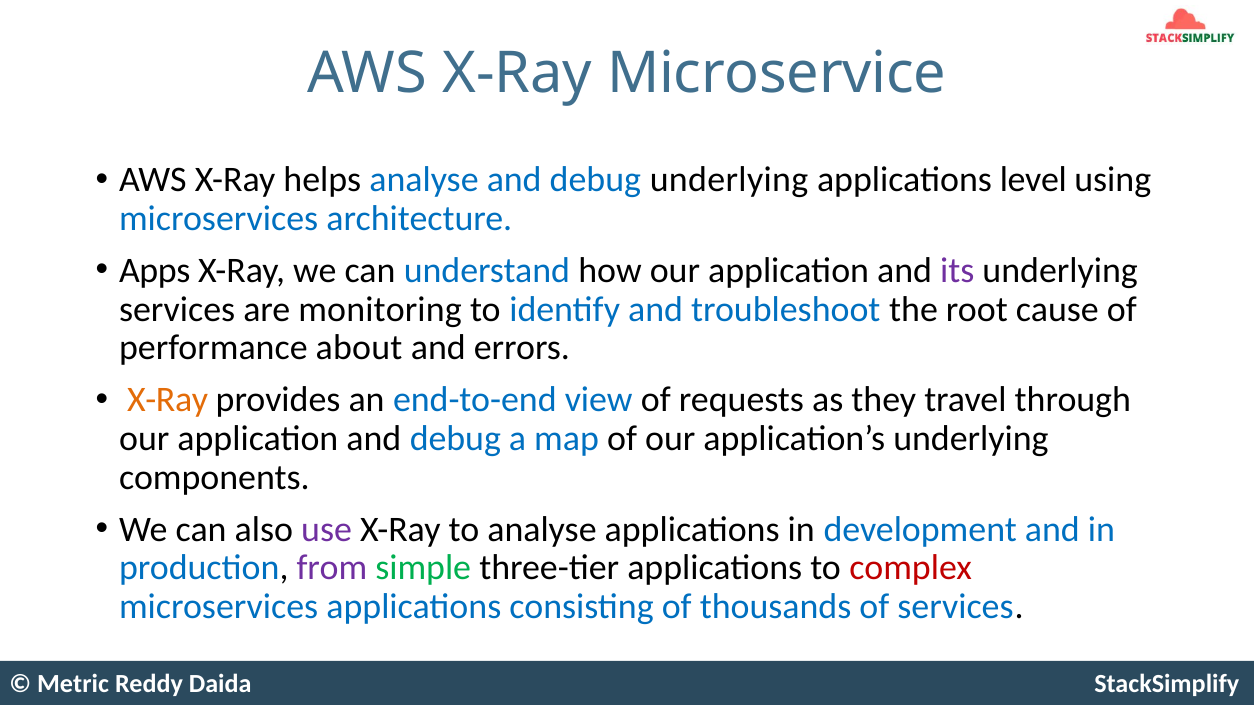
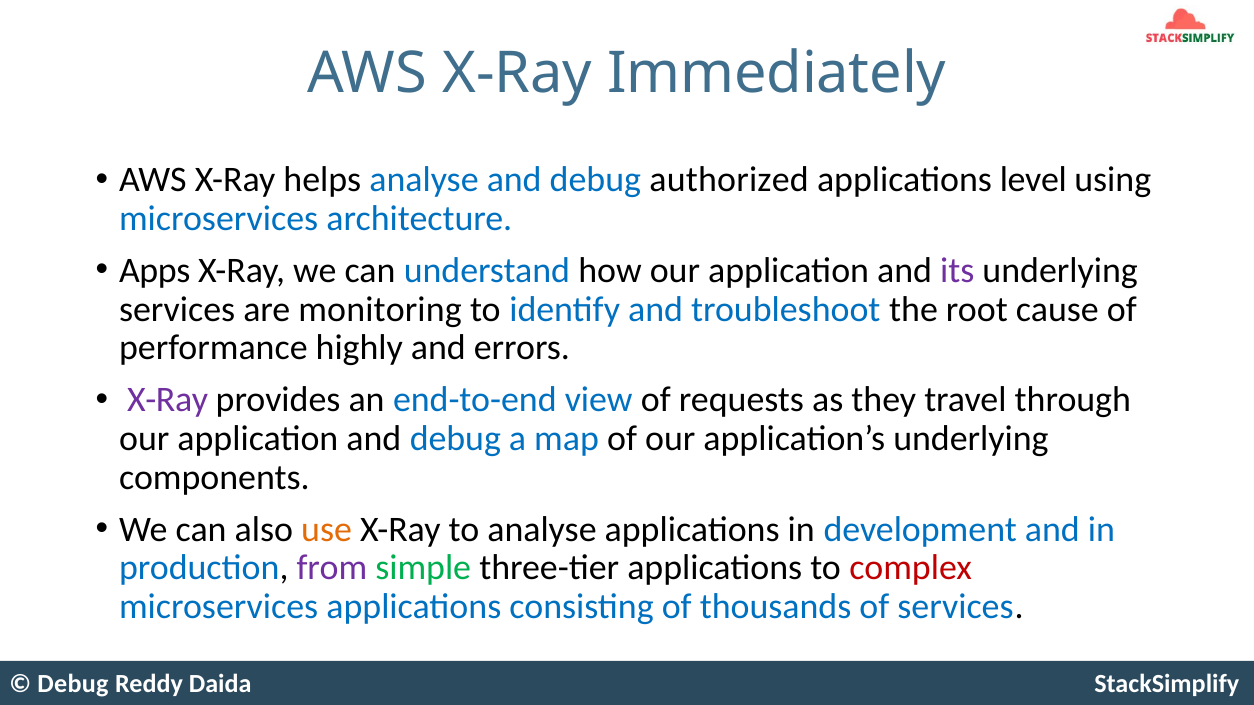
Microservice: Microservice -> Immediately
debug underlying: underlying -> authorized
about: about -> highly
X-Ray at (168, 400) colour: orange -> purple
use colour: purple -> orange
Metric at (73, 684): Metric -> Debug
